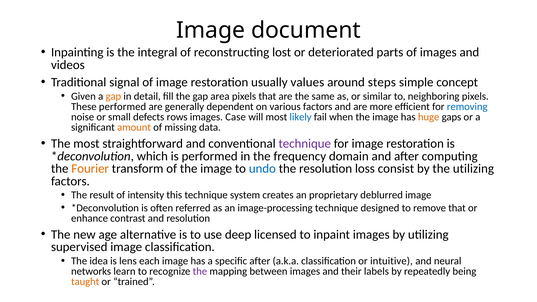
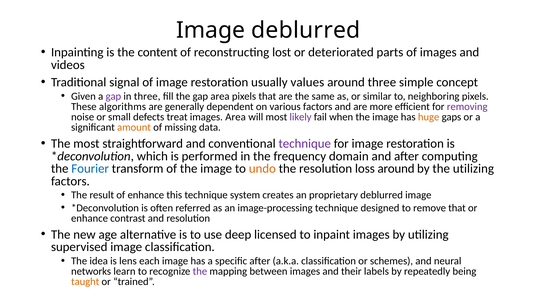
Image document: document -> deblurred
integral: integral -> content
around steps: steps -> three
gap at (113, 96) colour: orange -> purple
in detail: detail -> three
These performed: performed -> algorithms
removing colour: blue -> purple
rows: rows -> treat
images Case: Case -> Area
likely colour: blue -> purple
Fourier colour: orange -> blue
undo colour: blue -> orange
loss consist: consist -> around
of intensity: intensity -> enhance
intuitive: intuitive -> schemes
